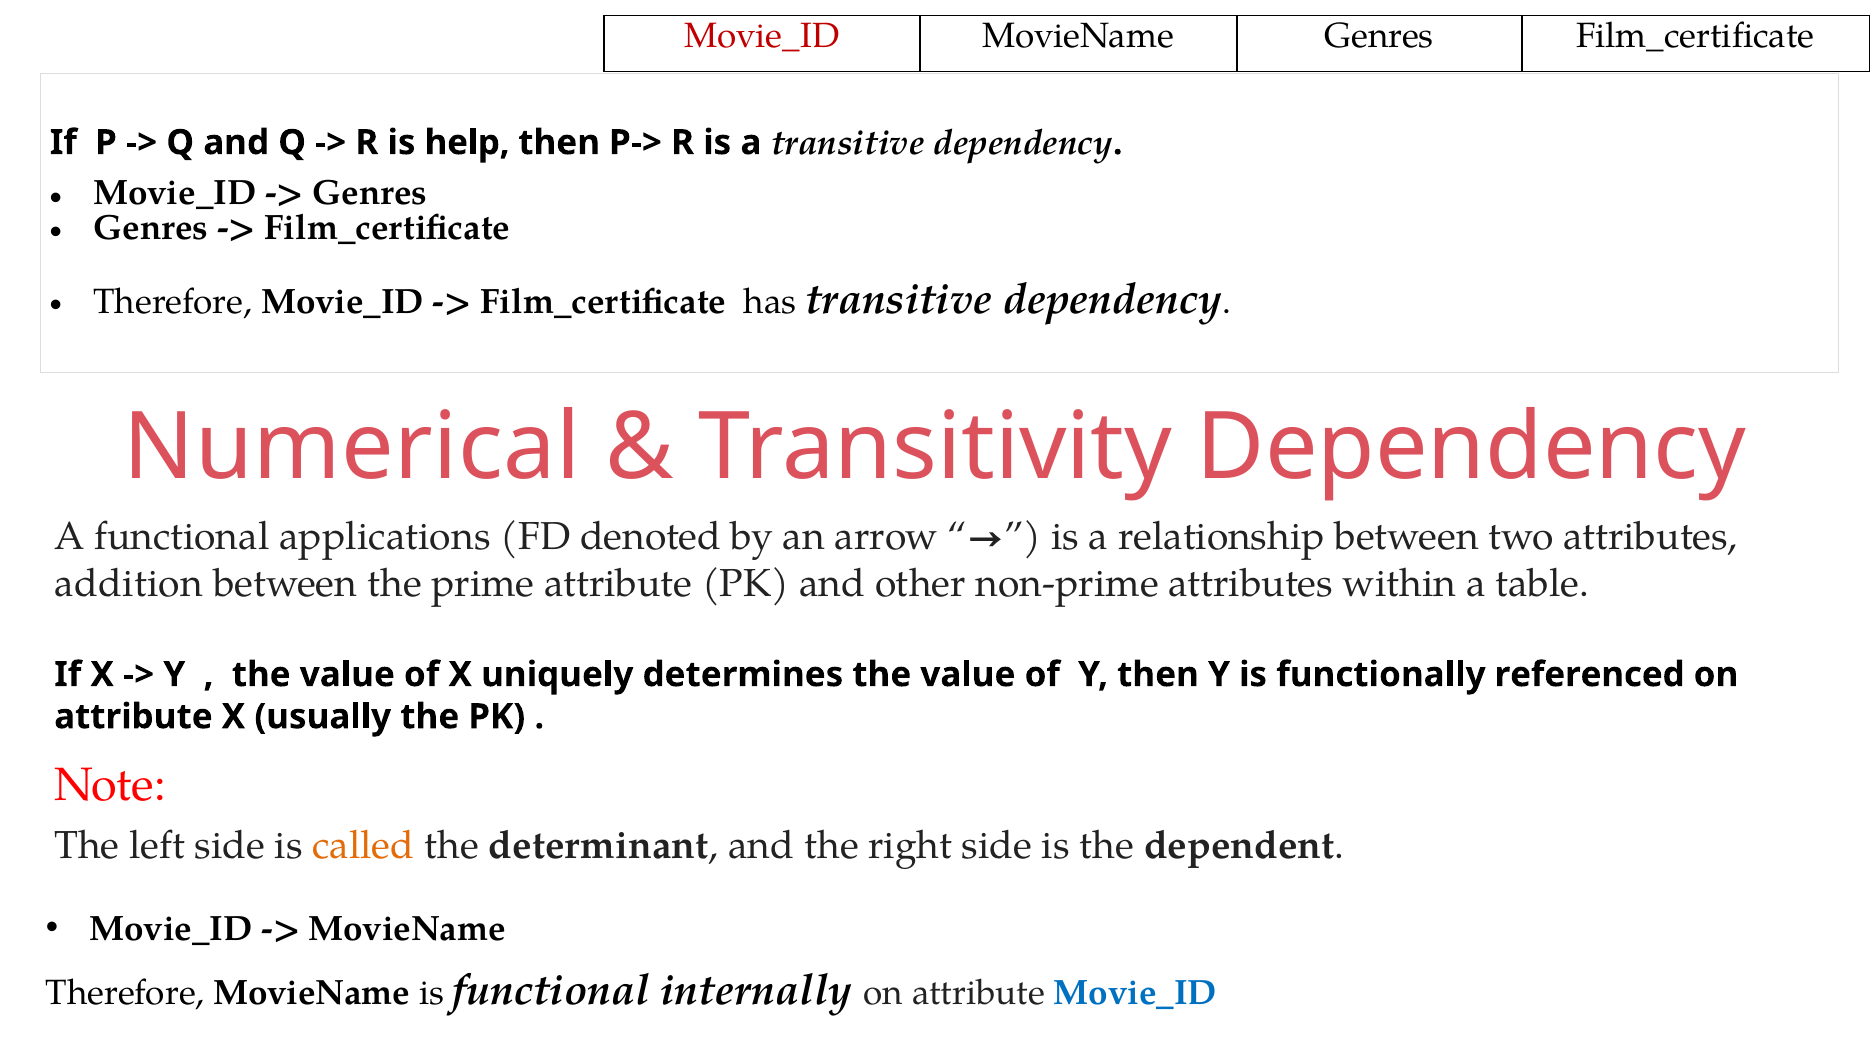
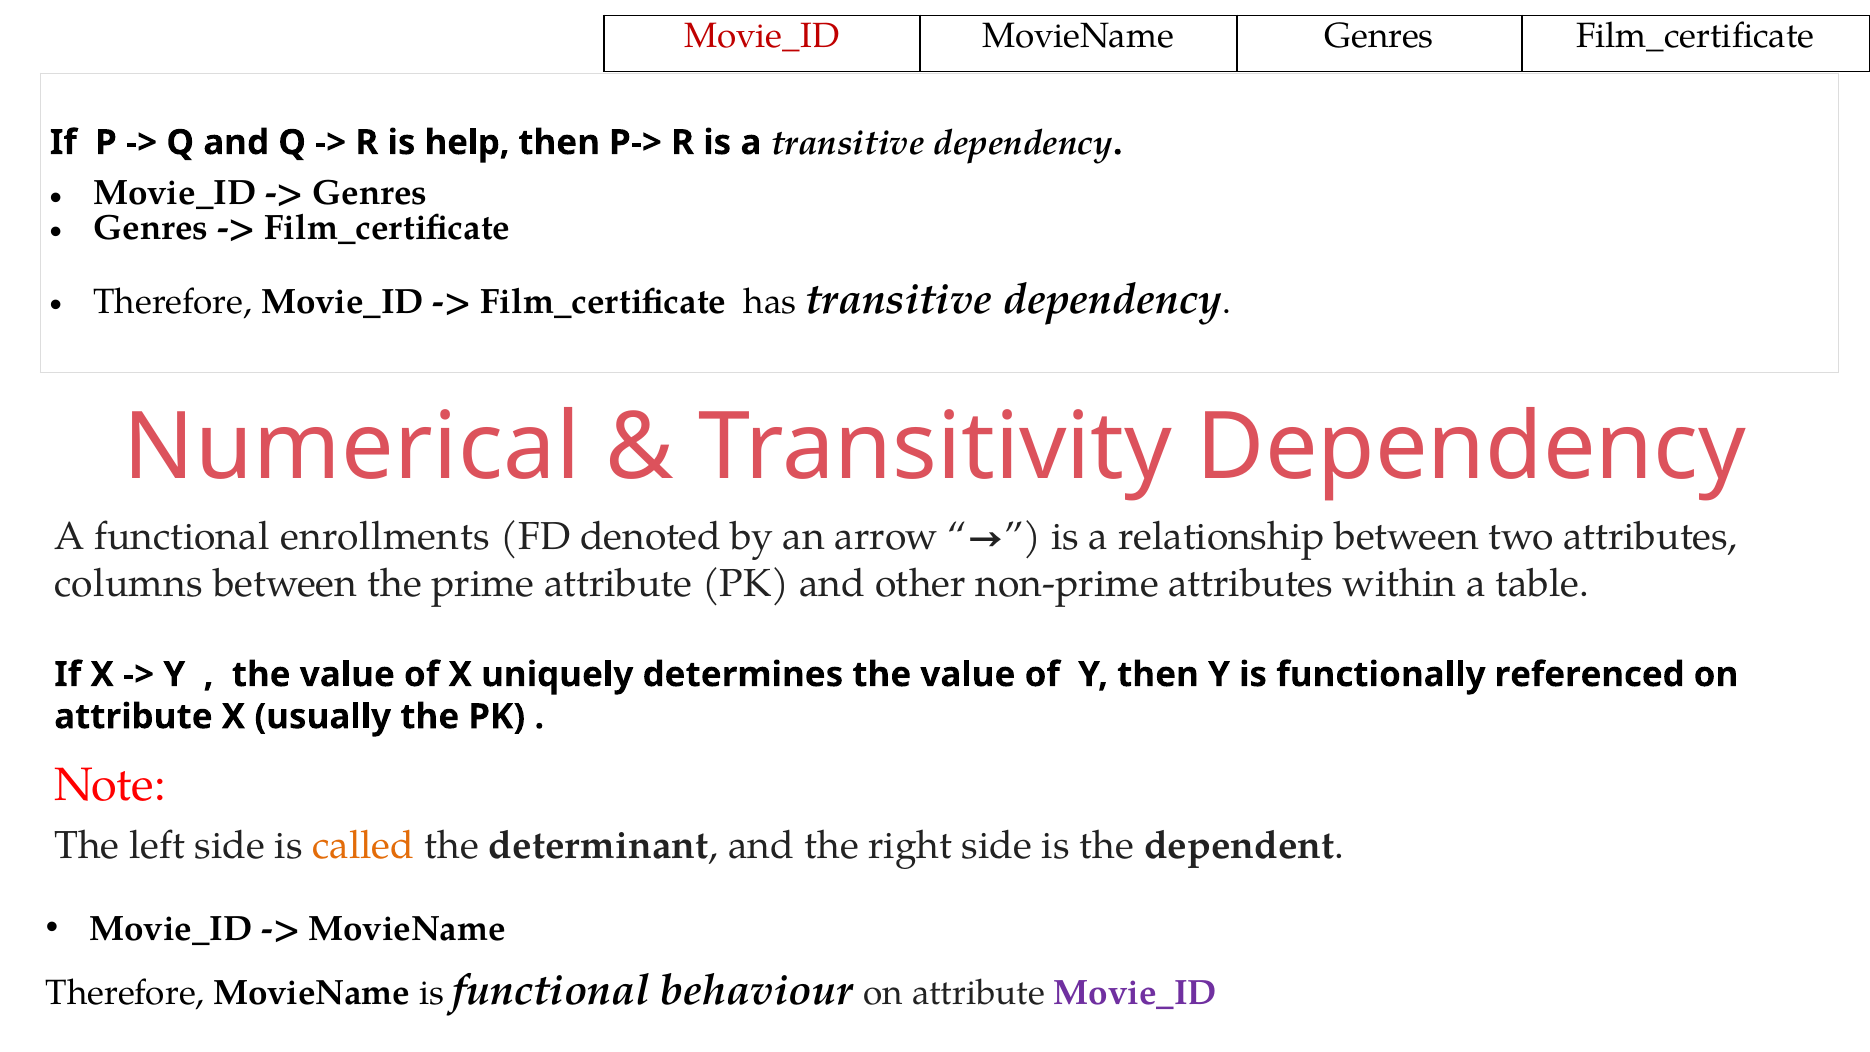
applications: applications -> enrollments
addition: addition -> columns
internally: internally -> behaviour
Movie_ID at (1135, 993) colour: blue -> purple
